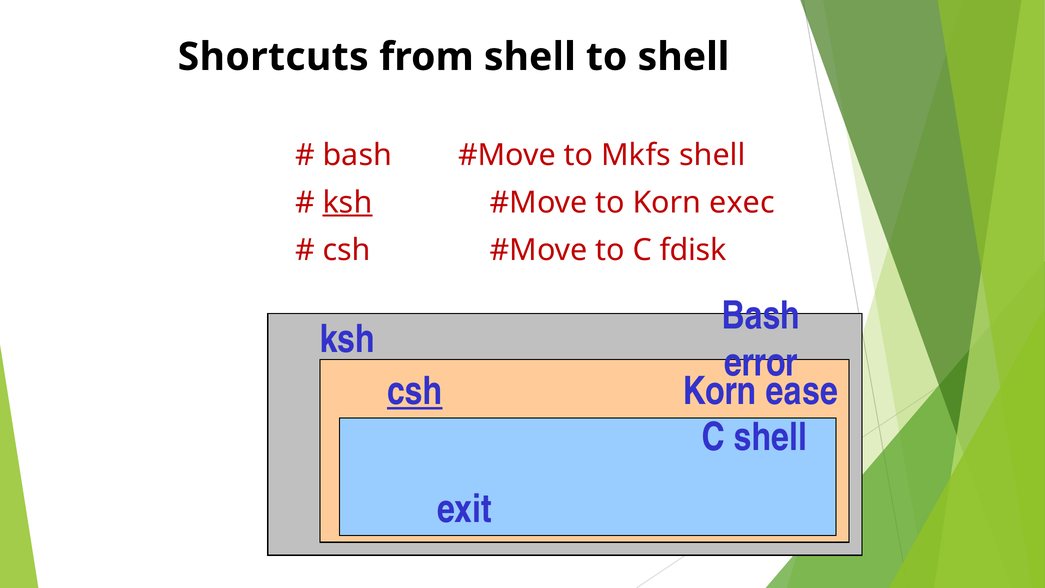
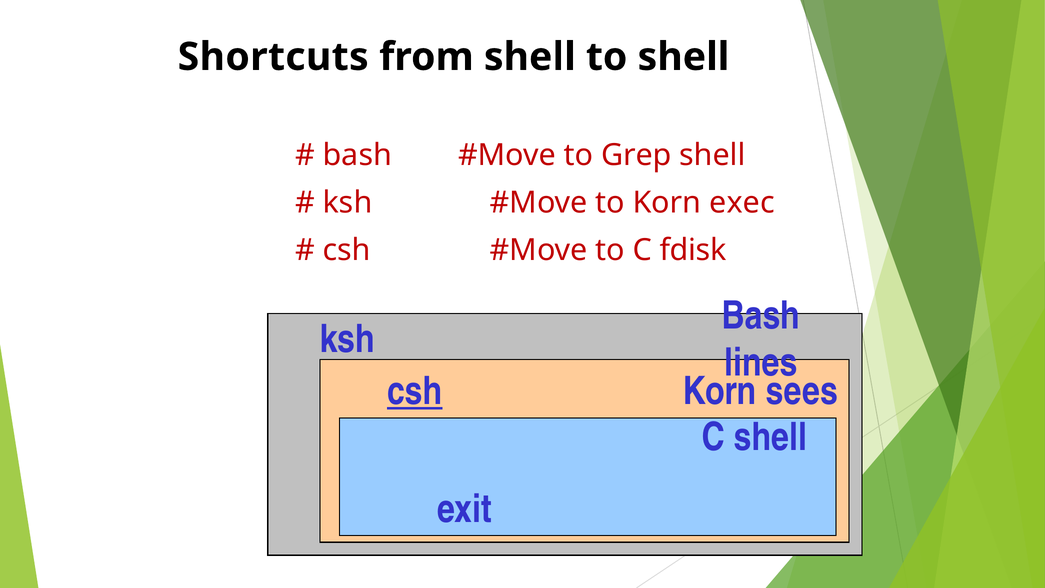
Mkfs: Mkfs -> Grep
ksh at (348, 202) underline: present -> none
error: error -> lines
ease: ease -> sees
